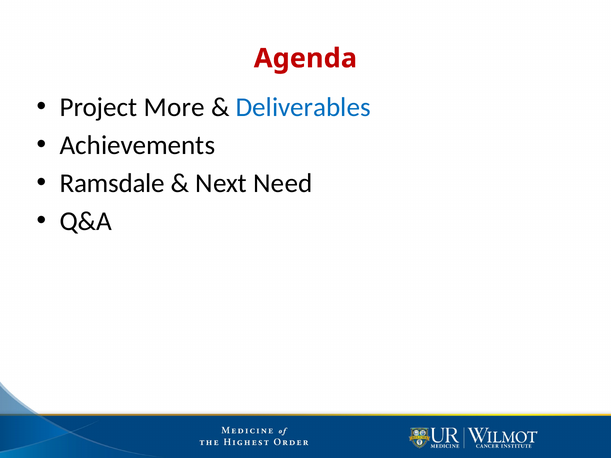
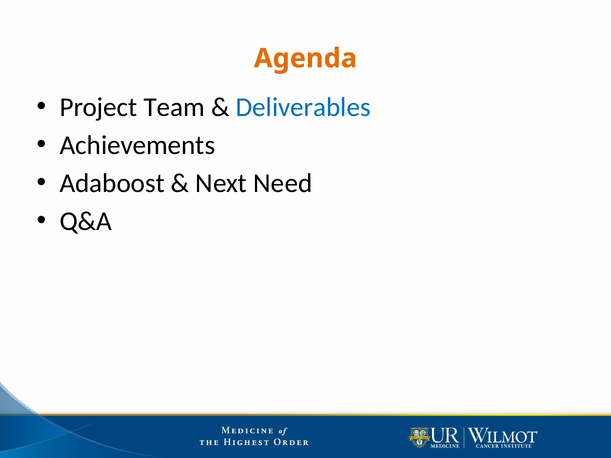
Agenda colour: red -> orange
More: More -> Team
Ramsdale: Ramsdale -> Adaboost
